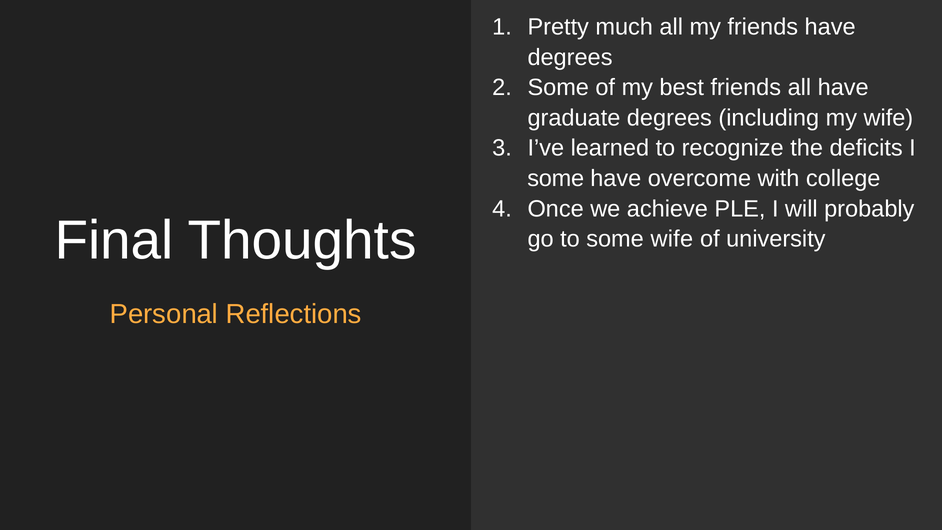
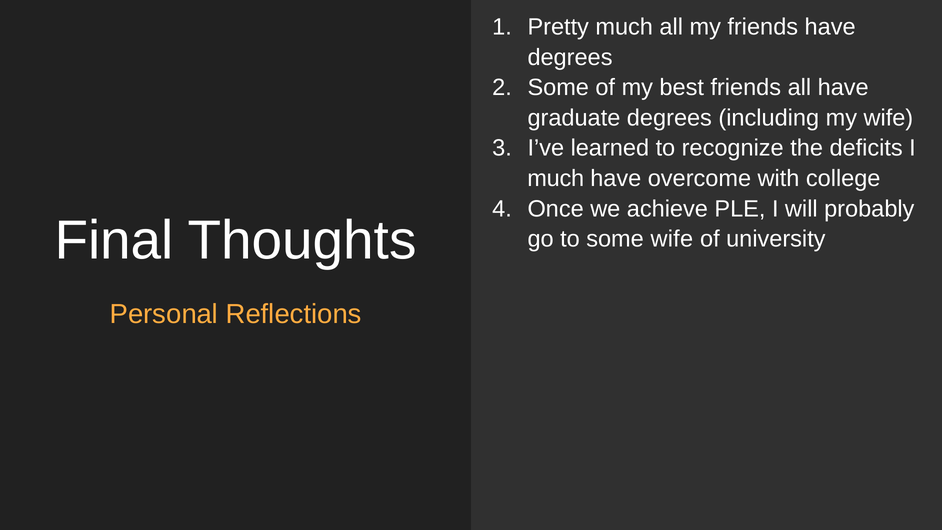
some at (556, 178): some -> much
